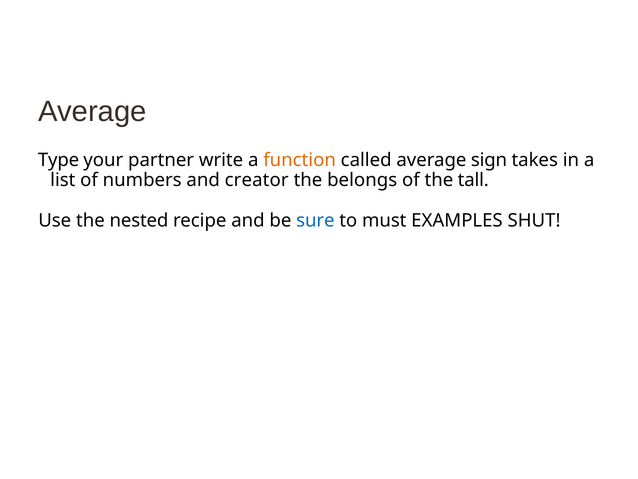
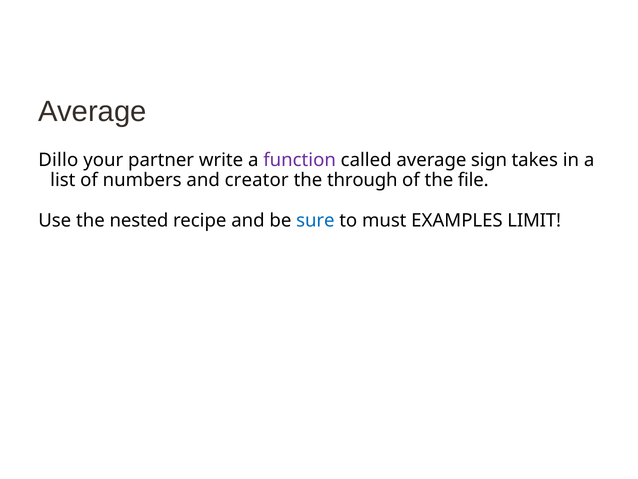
Type: Type -> Dillo
function colour: orange -> purple
belongs: belongs -> through
tall: tall -> file
SHUT: SHUT -> LIMIT
